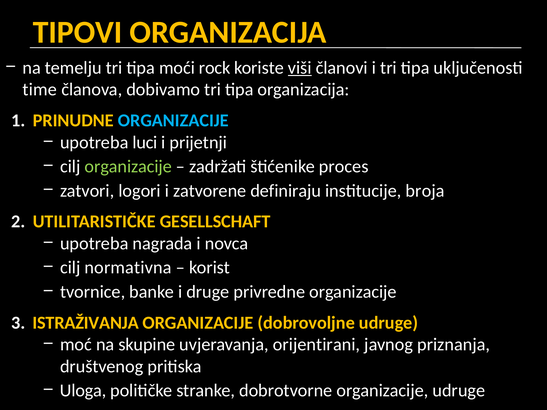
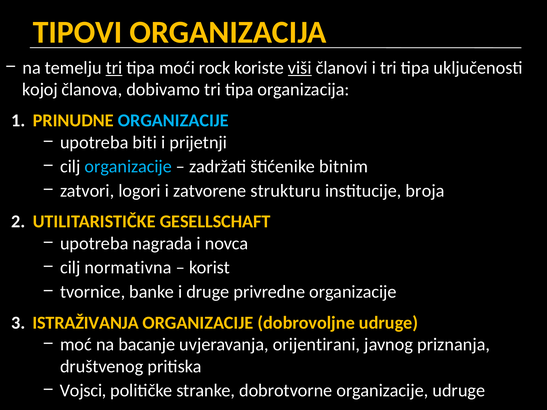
tri at (114, 68) underline: none -> present
time: time -> kojoj
luci: luci -> biti
organizacije at (128, 167) colour: light green -> light blue
proces: proces -> bitnim
definiraju: definiraju -> strukturu
skupine: skupine -> bacanje
Uloga: Uloga -> Vojsci
